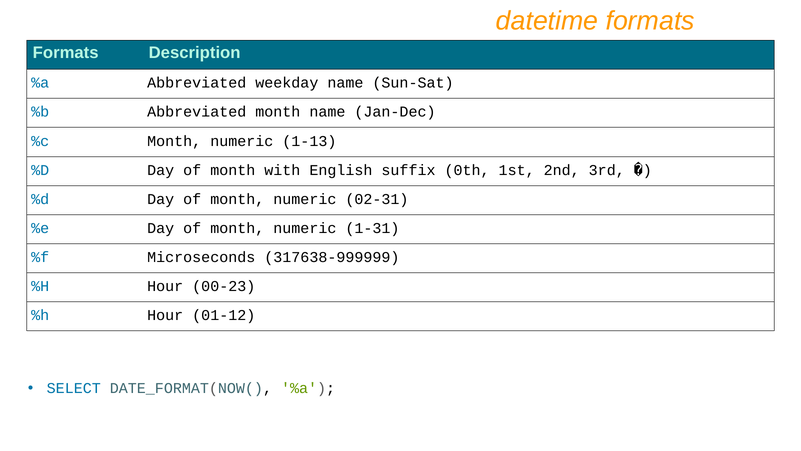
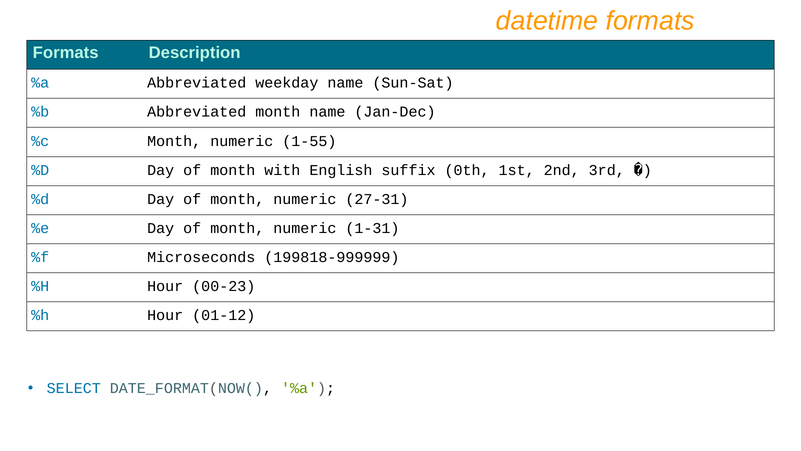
1-13: 1-13 -> 1-55
02-31: 02-31 -> 27-31
317638-999999: 317638-999999 -> 199818-999999
